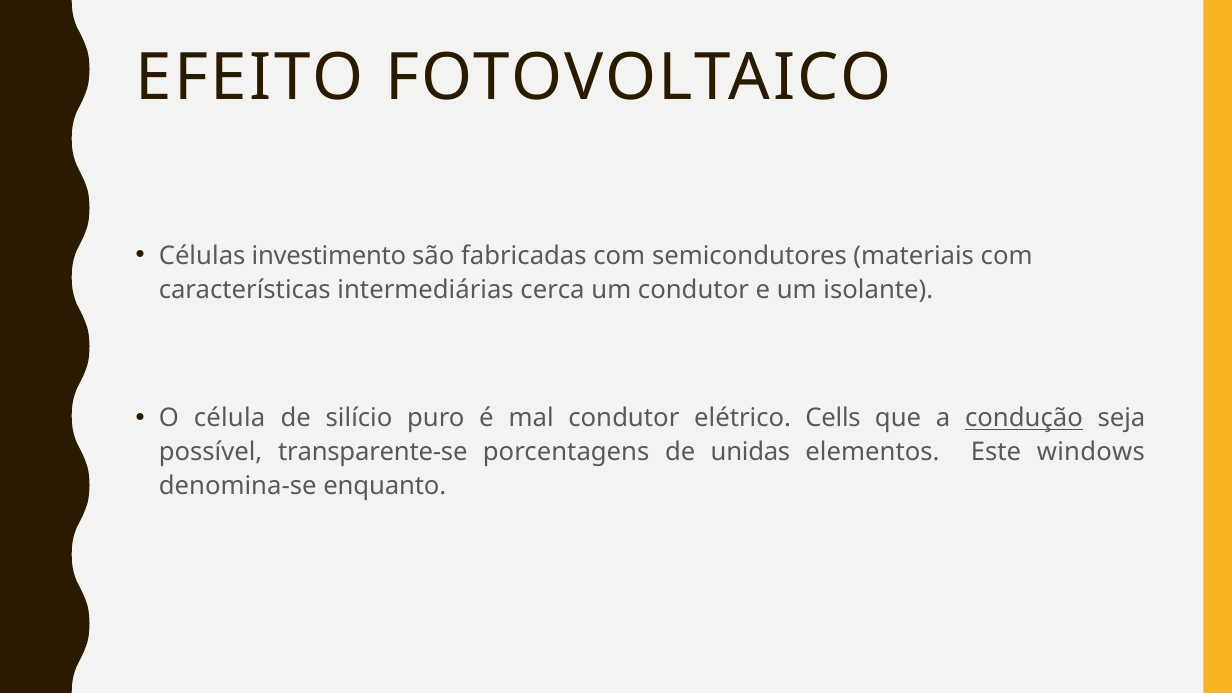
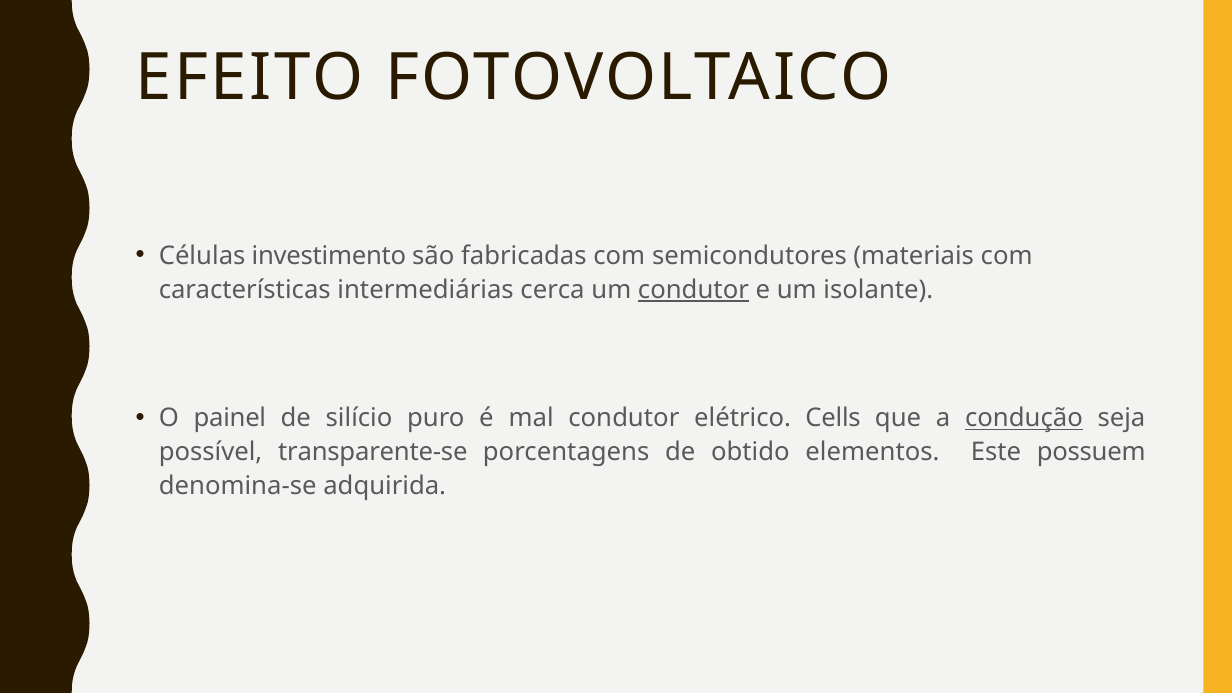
condutor at (693, 290) underline: none -> present
célula: célula -> painel
unidas: unidas -> obtido
windows: windows -> possuem
enquanto: enquanto -> adquirida
